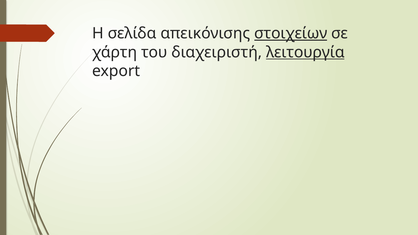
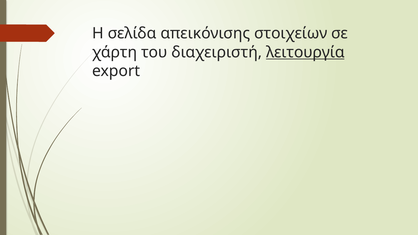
στοιχείων underline: present -> none
